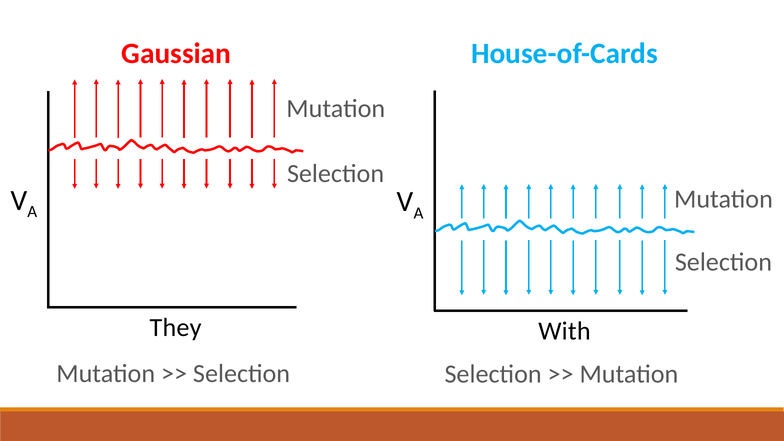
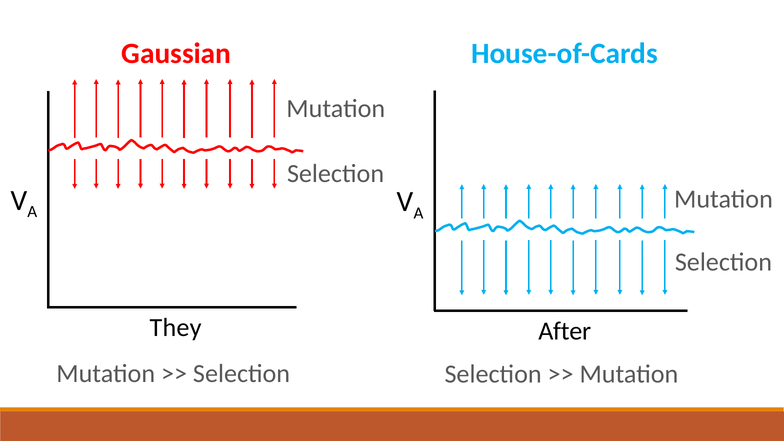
With: With -> After
